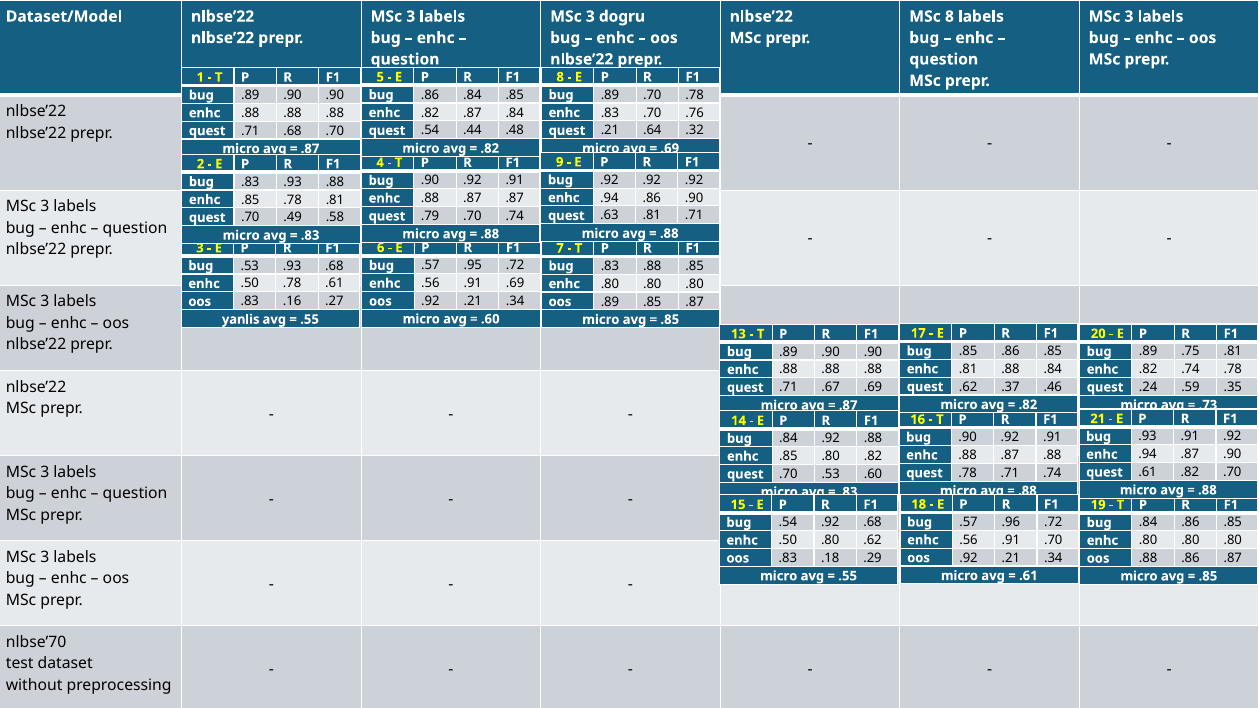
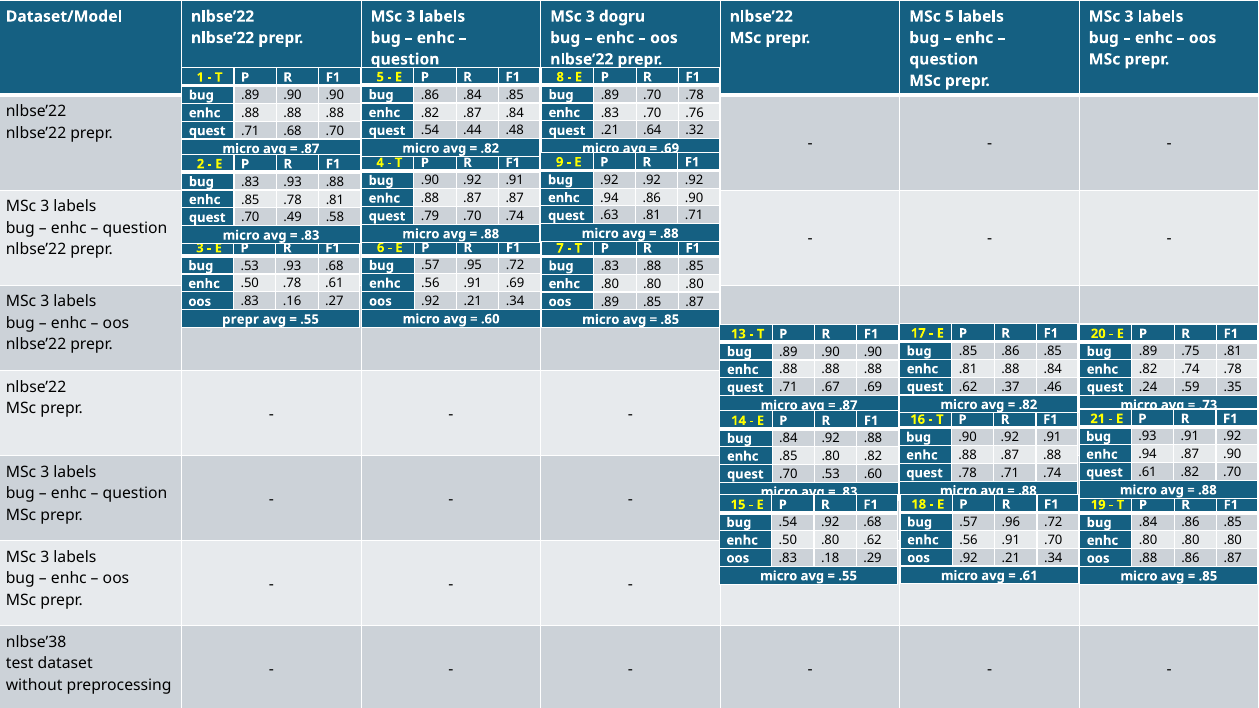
MSc 8: 8 -> 5
yanlis at (241, 319): yanlis -> prepr
nlbse’70: nlbse’70 -> nlbse’38
